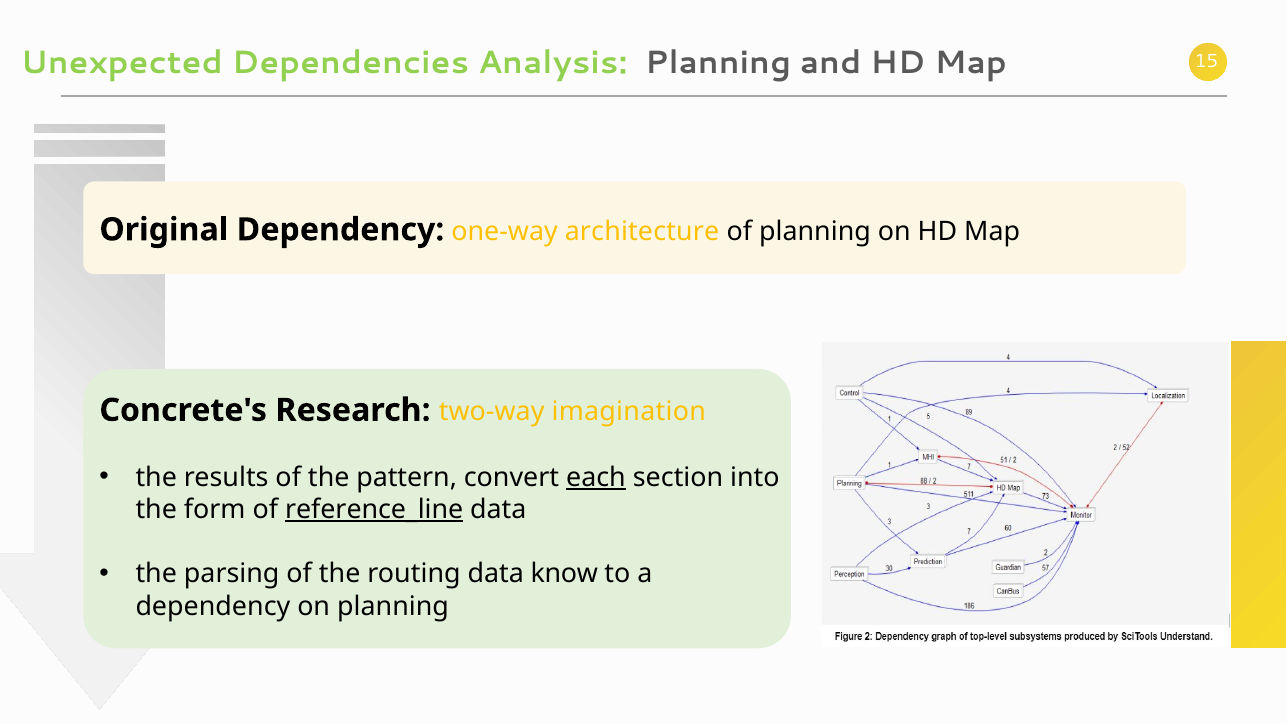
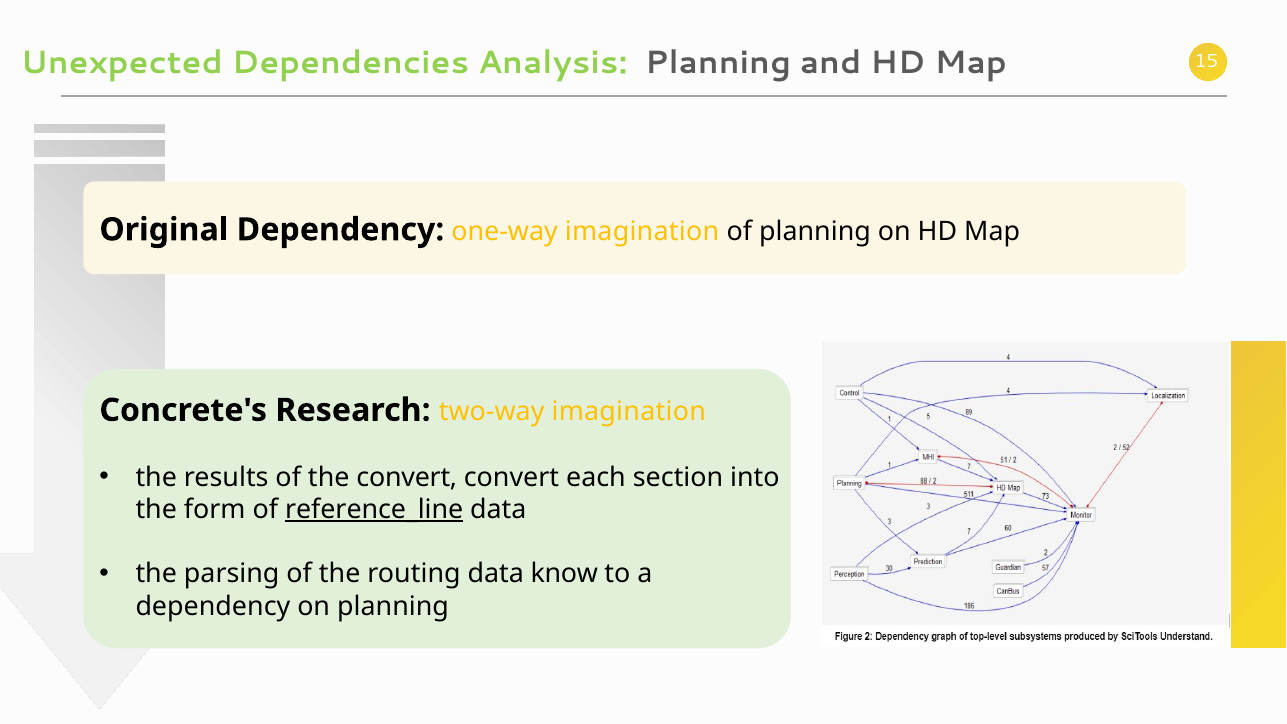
one-way architecture: architecture -> imagination
the pattern: pattern -> convert
each underline: present -> none
